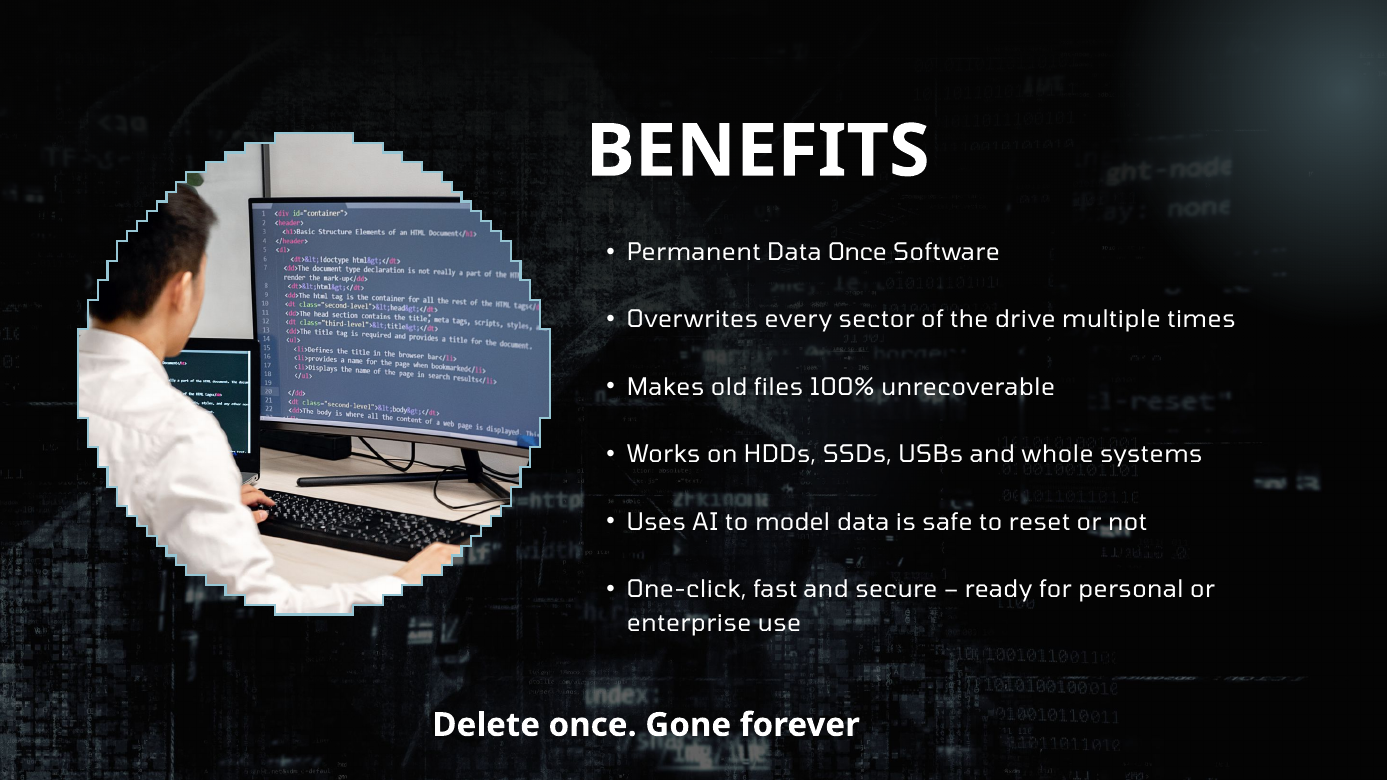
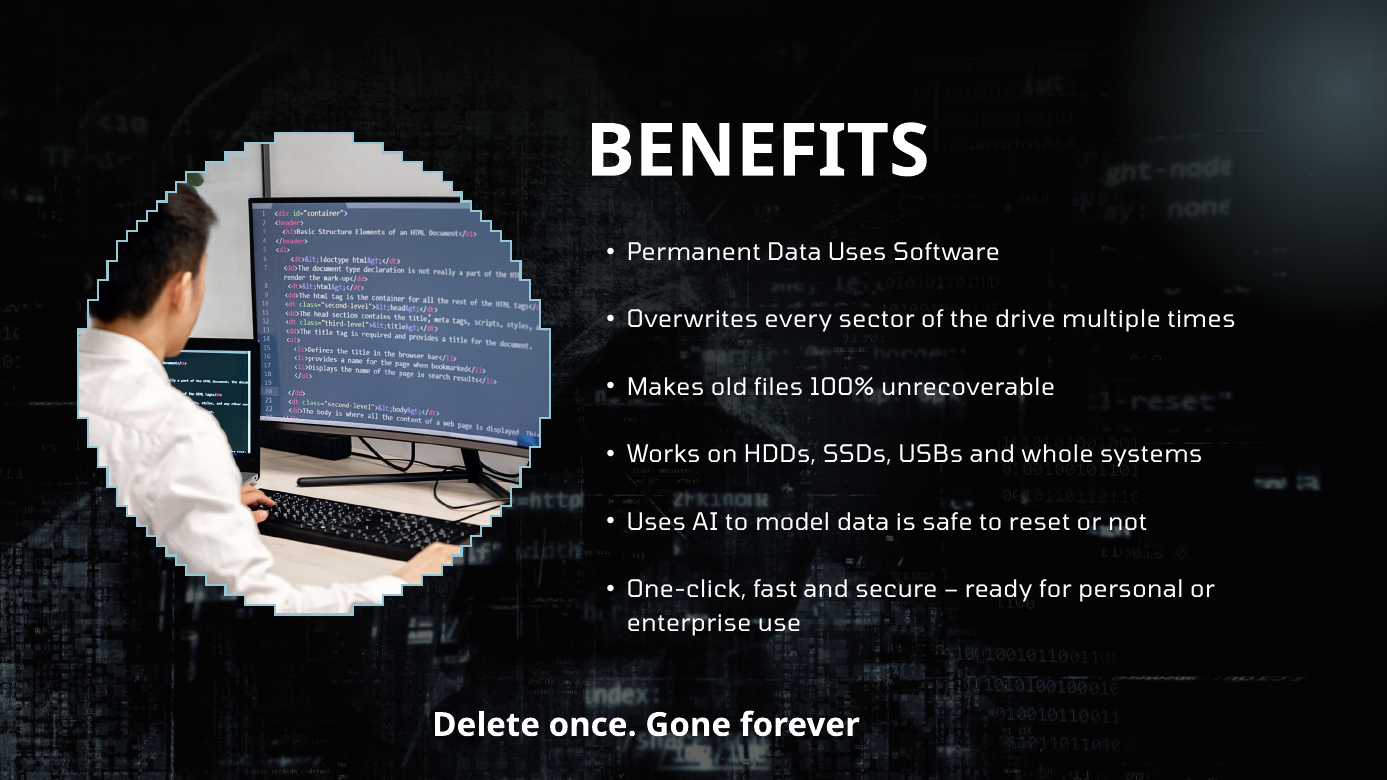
Data Once: Once -> Uses
